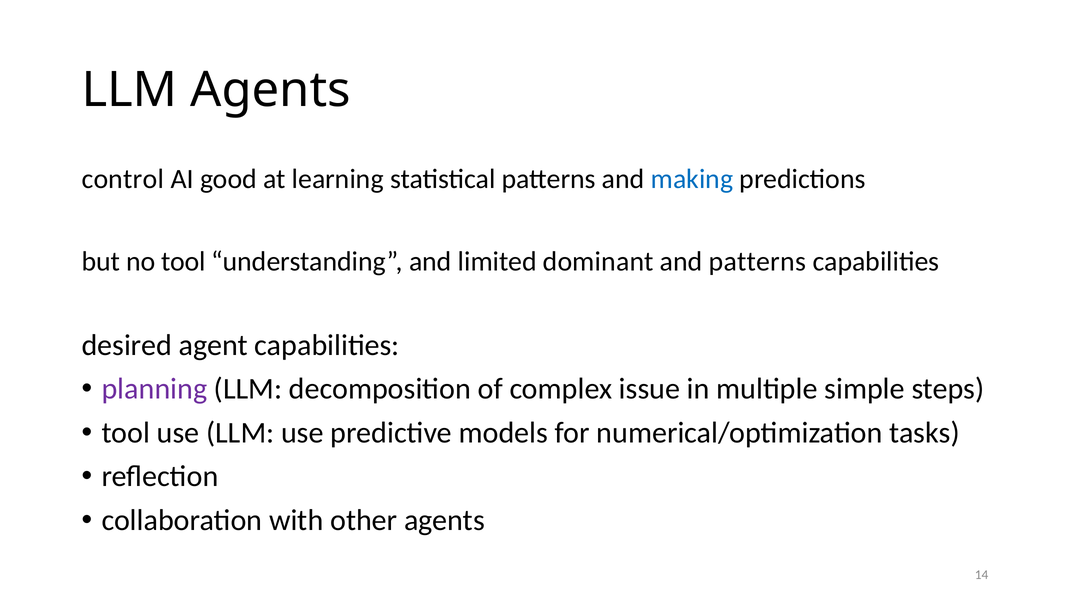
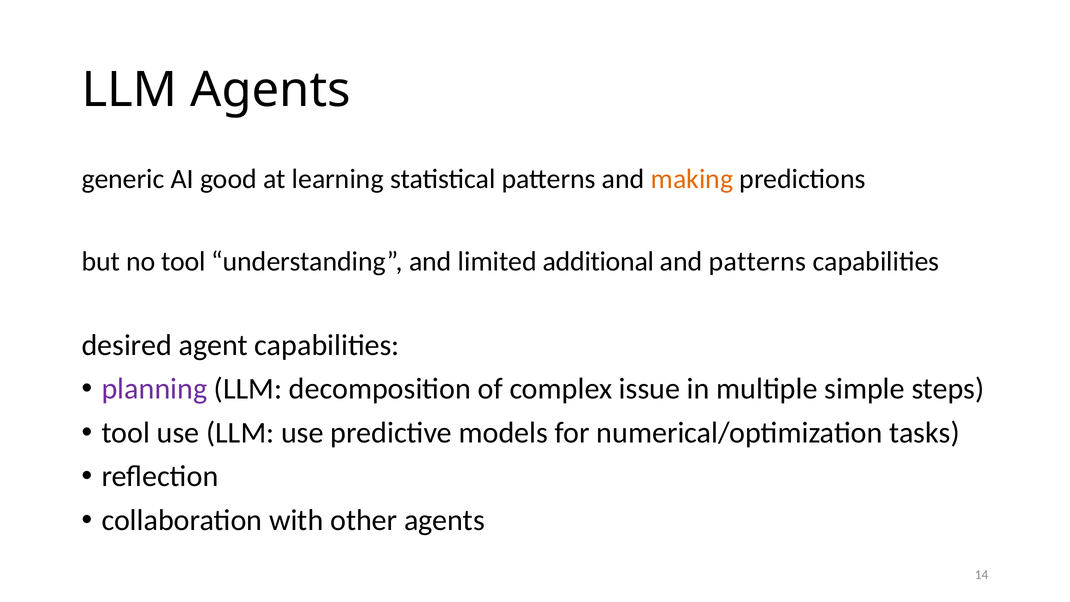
control: control -> generic
making colour: blue -> orange
dominant: dominant -> additional
